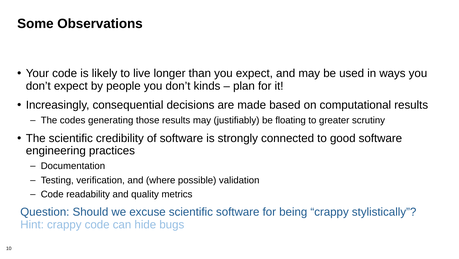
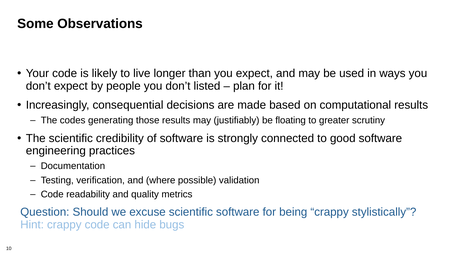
kinds: kinds -> listed
